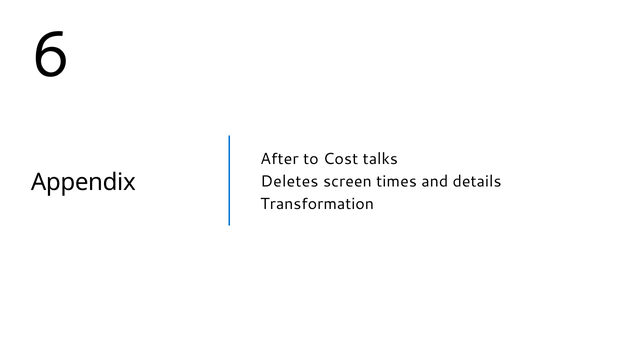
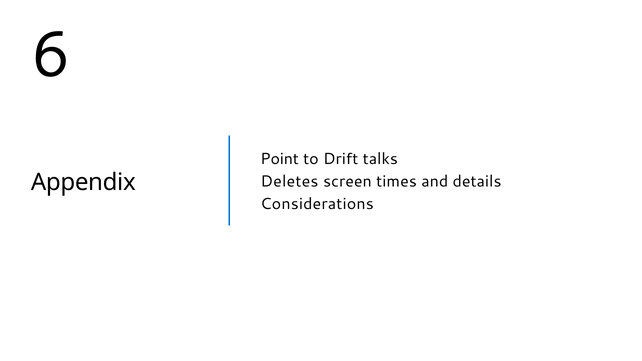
After: After -> Point
Cost: Cost -> Drift
Transformation: Transformation -> Considerations
